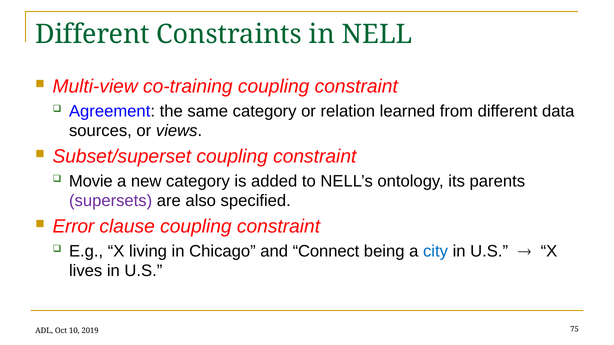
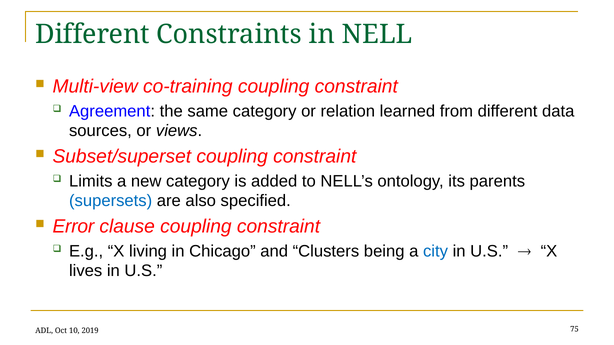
Movie: Movie -> Limits
supersets colour: purple -> blue
Connect: Connect -> Clusters
